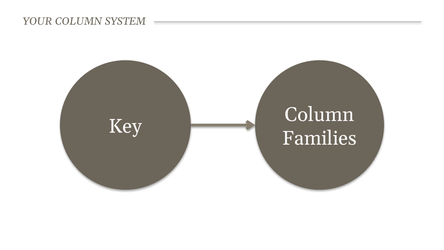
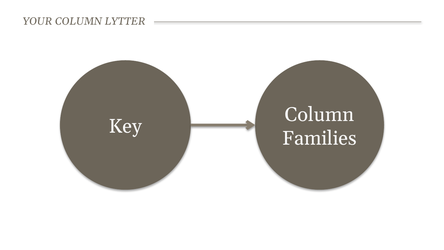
SYSTEM: SYSTEM -> LYTTER
